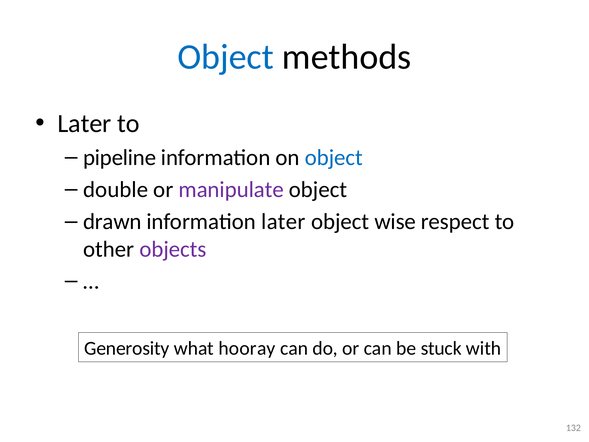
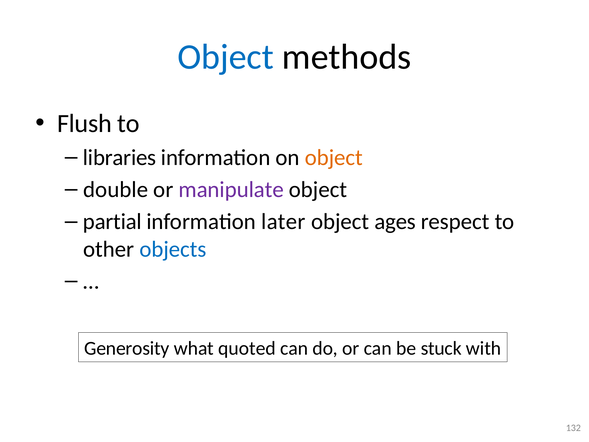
Later at (84, 124): Later -> Flush
pipeline: pipeline -> libraries
object at (334, 157) colour: blue -> orange
drawn: drawn -> partial
wise: wise -> ages
objects colour: purple -> blue
hooray: hooray -> quoted
